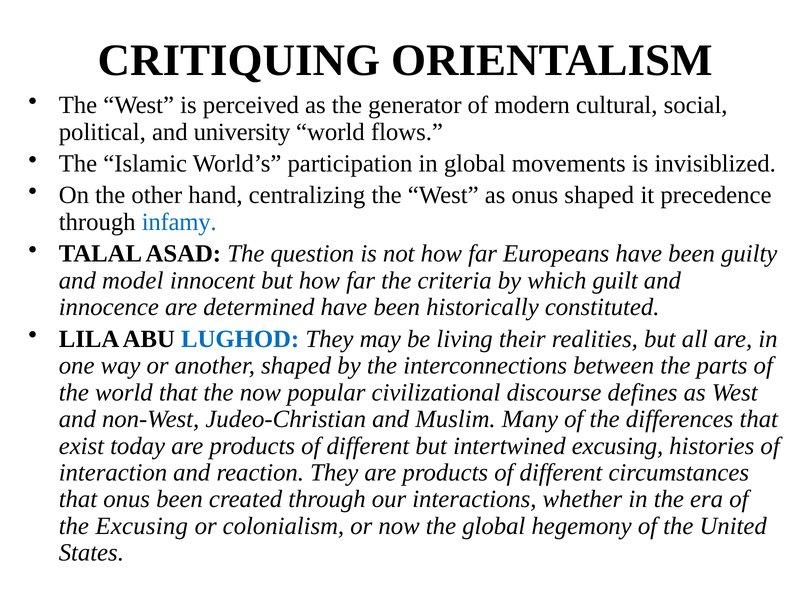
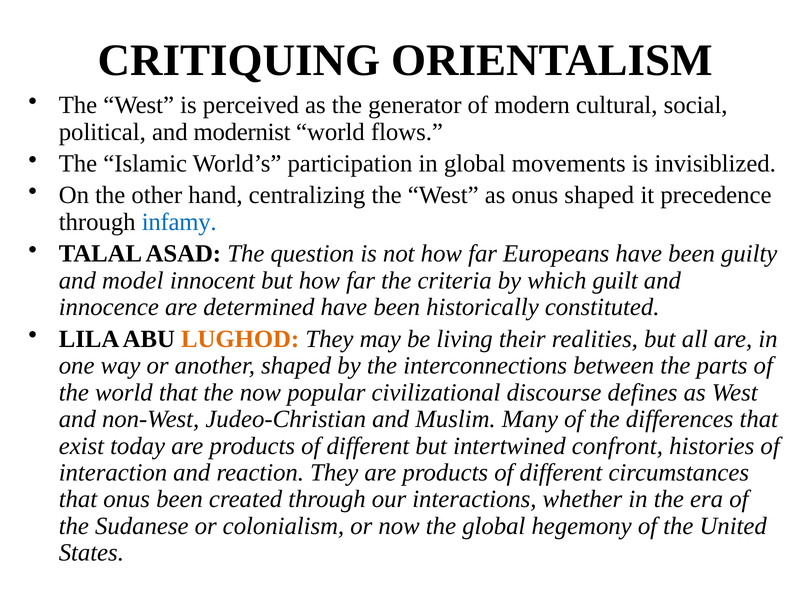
university: university -> modernist
LUGHOD colour: blue -> orange
intertwined excusing: excusing -> confront
the Excusing: Excusing -> Sudanese
